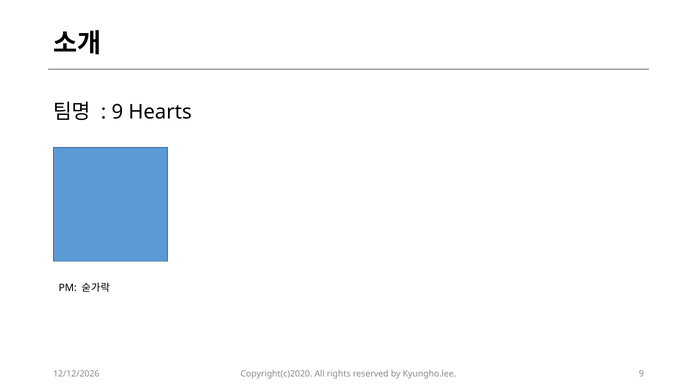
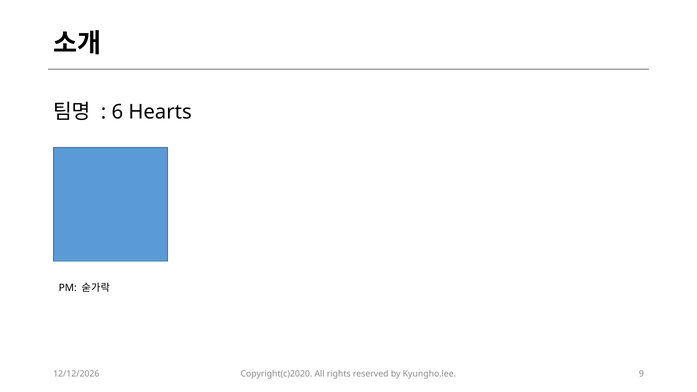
9 at (117, 112): 9 -> 6
